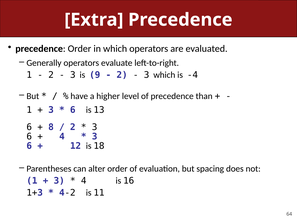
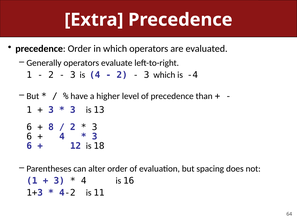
is 9: 9 -> 4
6 at (73, 110): 6 -> 3
